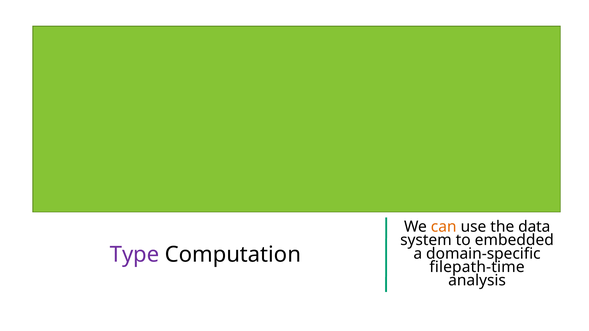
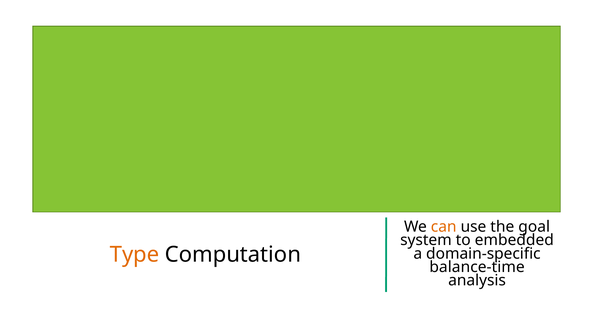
data: data -> goal
Type colour: purple -> orange
filepath-time: filepath-time -> balance-time
